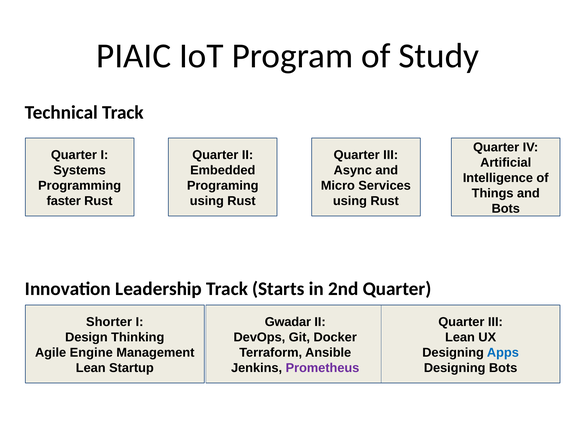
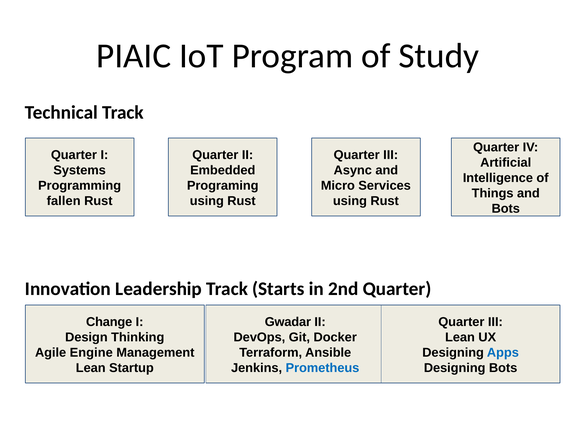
faster: faster -> fallen
Shorter: Shorter -> Change
Prometheus colour: purple -> blue
